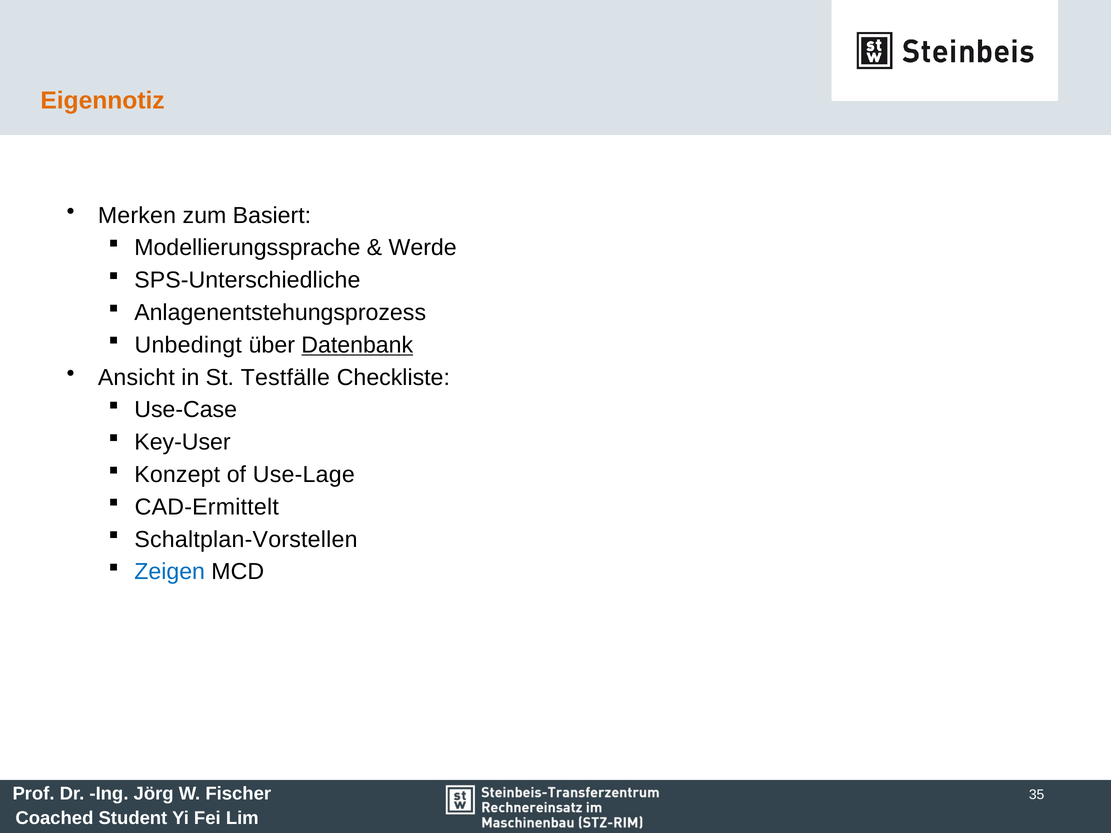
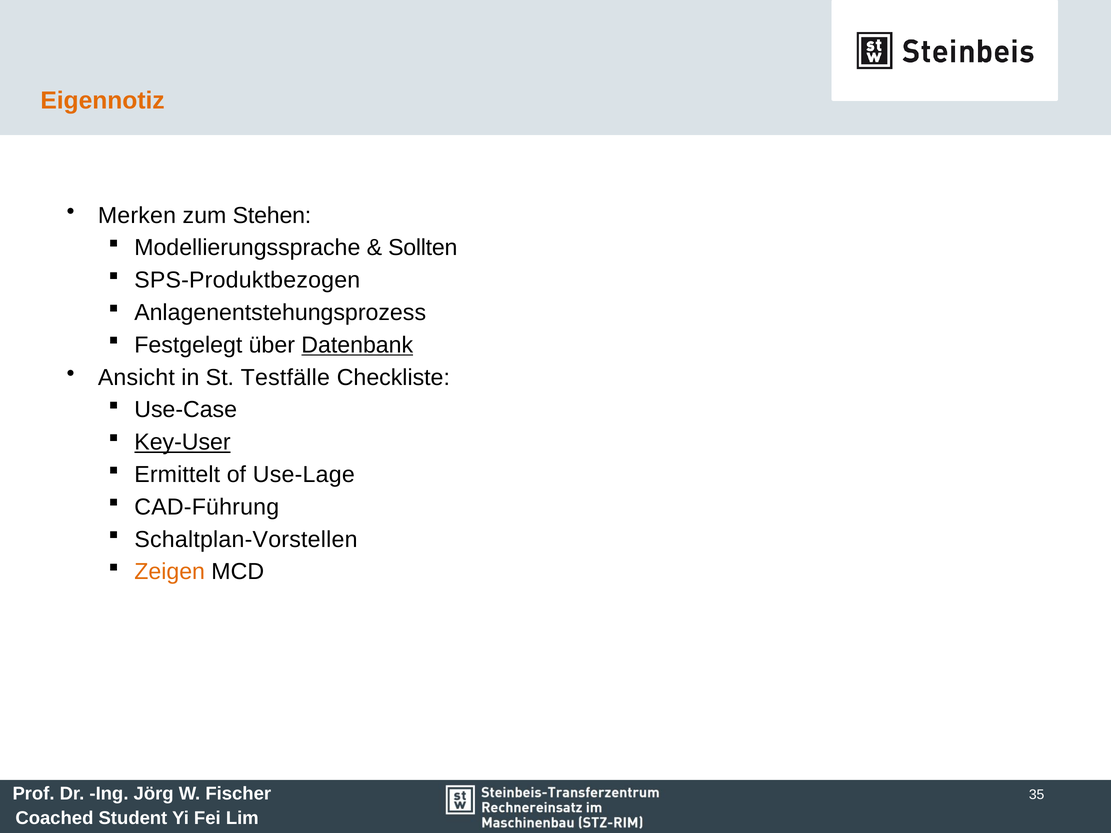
Basiert: Basiert -> Stehen
Werde: Werde -> Sollten
SPS-Unterschiedliche: SPS-Unterschiedliche -> SPS-Produktbezogen
Unbedingt: Unbedingt -> Festgelegt
Key-User underline: none -> present
Konzept: Konzept -> Ermittelt
CAD-Ermittelt: CAD-Ermittelt -> CAD-Führung
Zeigen colour: blue -> orange
